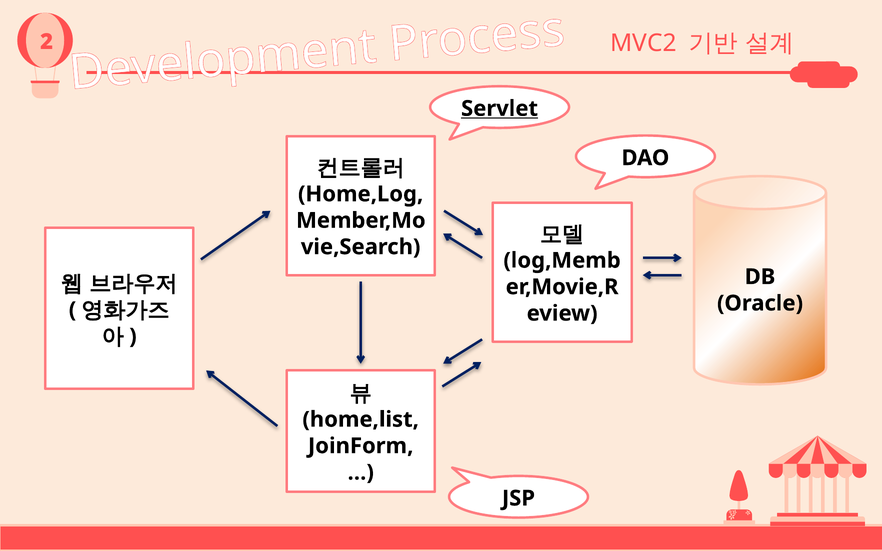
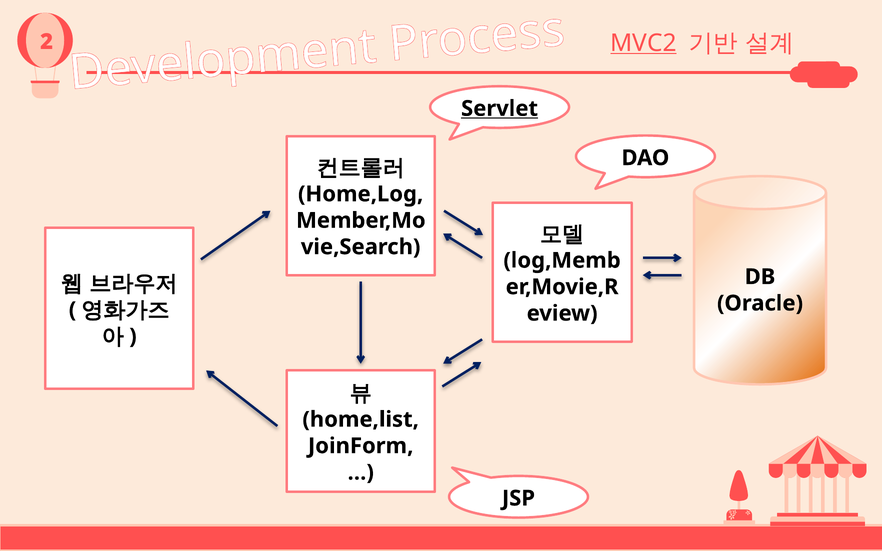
MVC2 underline: none -> present
